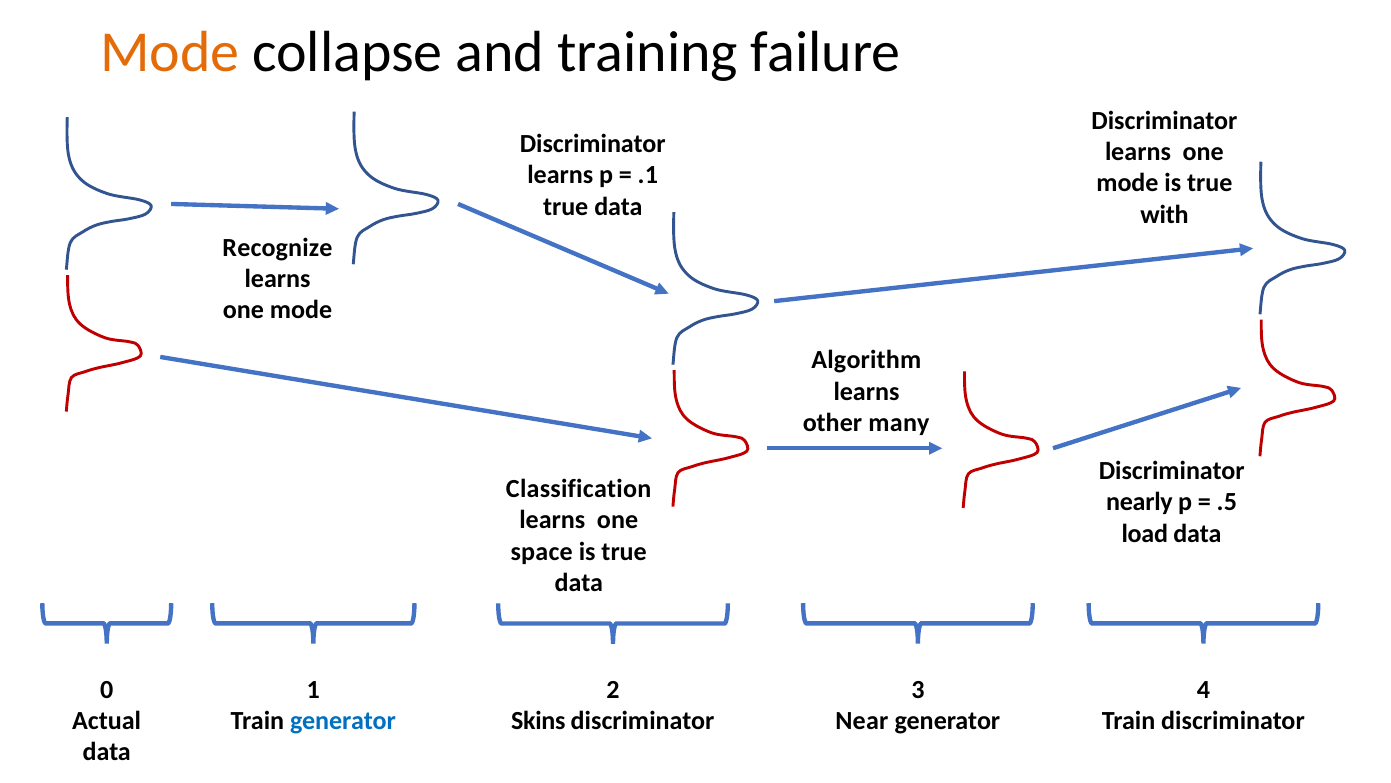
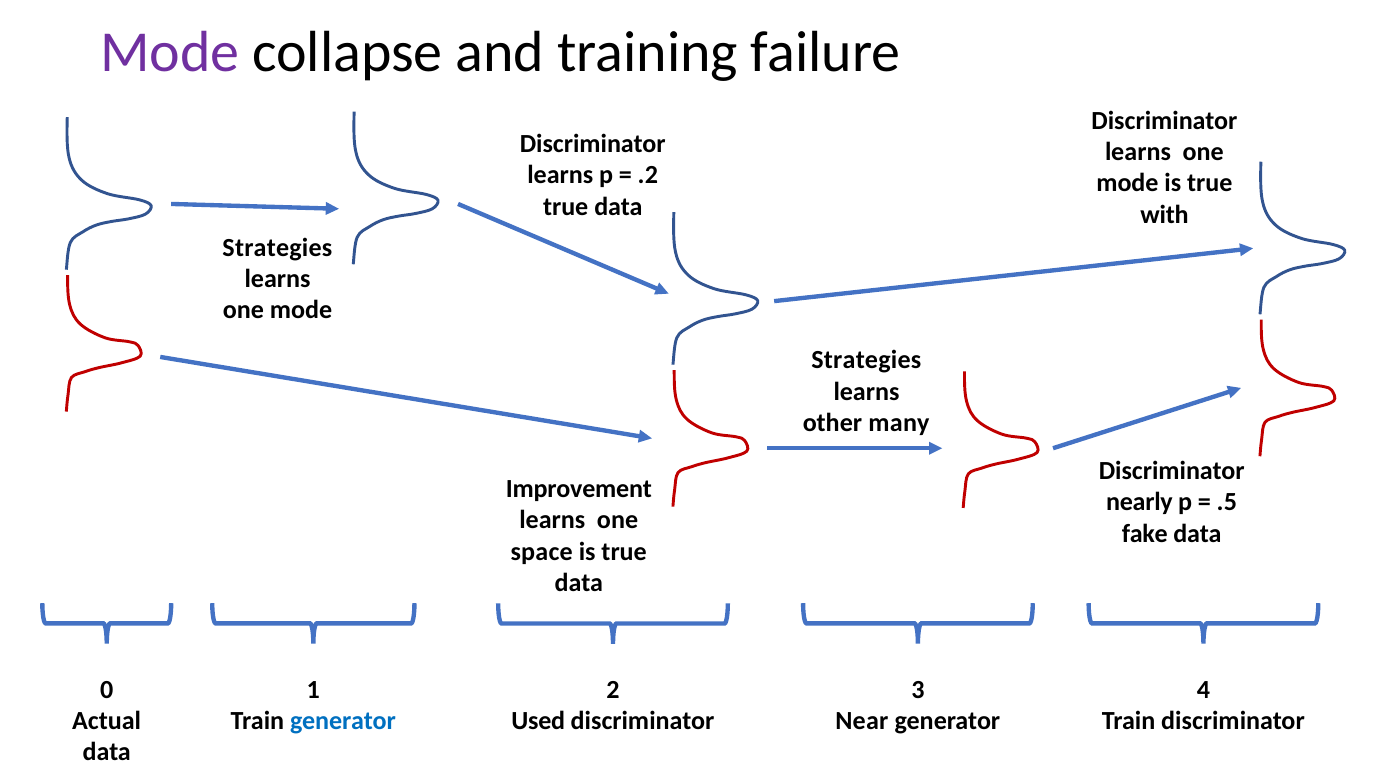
Mode at (170, 52) colour: orange -> purple
.1: .1 -> .2
Recognize at (277, 248): Recognize -> Strategies
Algorithm at (866, 360): Algorithm -> Strategies
Classification: Classification -> Improvement
load: load -> fake
Skins: Skins -> Used
